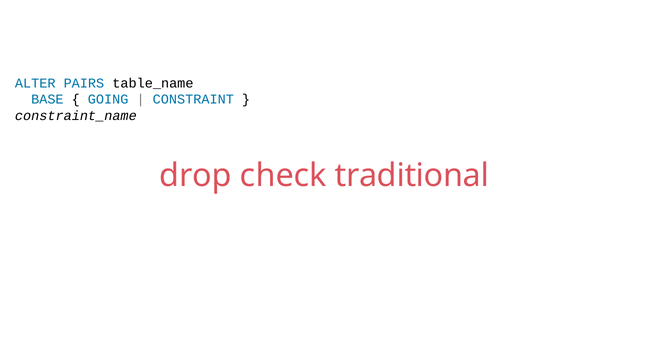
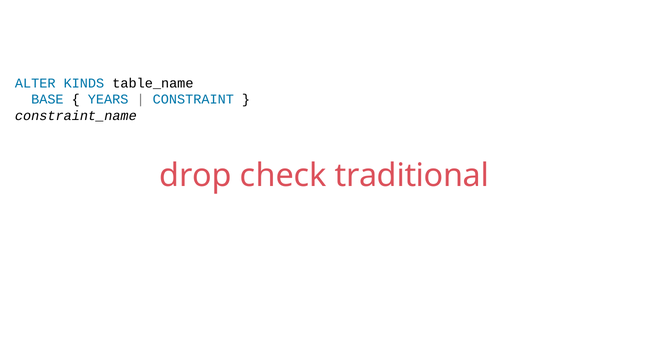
PAIRS: PAIRS -> KINDS
GOING: GOING -> YEARS
